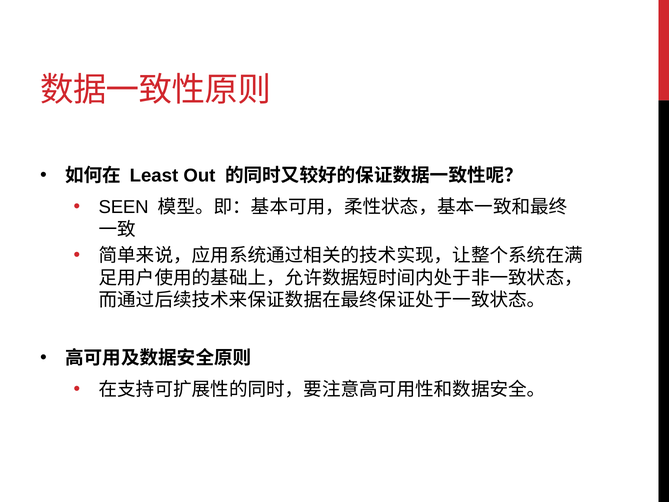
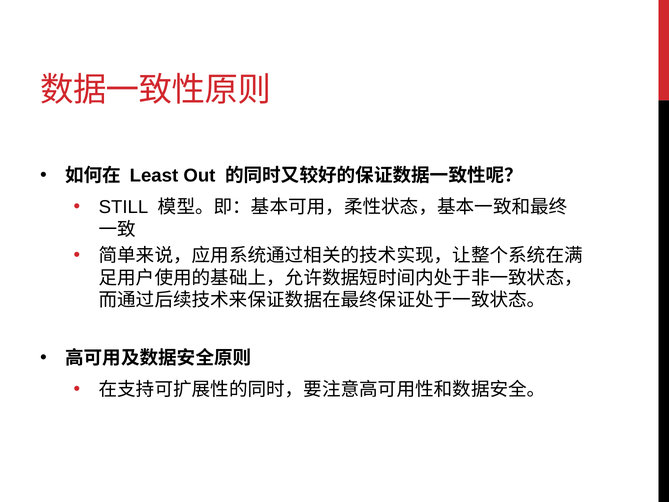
SEEN: SEEN -> STILL
